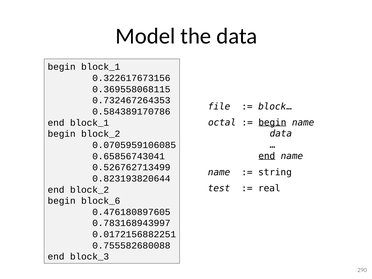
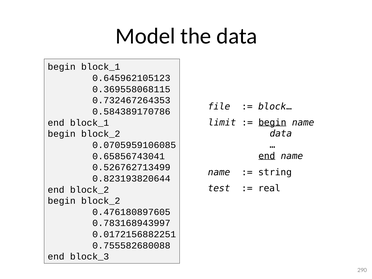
0.322617673156: 0.322617673156 -> 0.645962105123
octal: octal -> limit
block_6 at (101, 201): block_6 -> block_2
